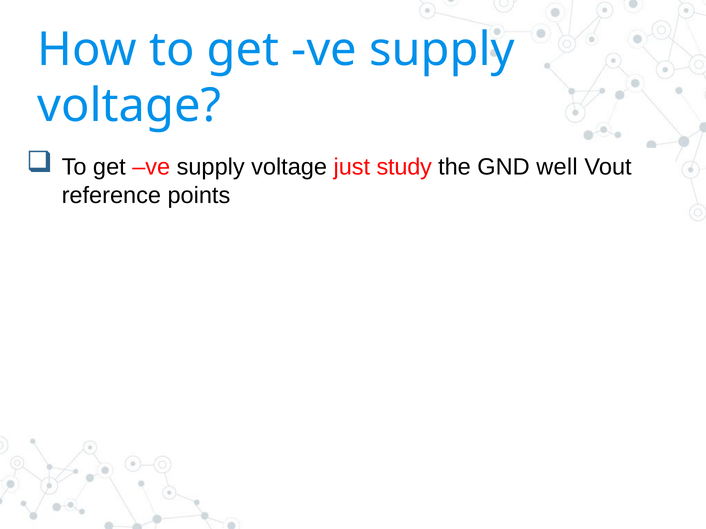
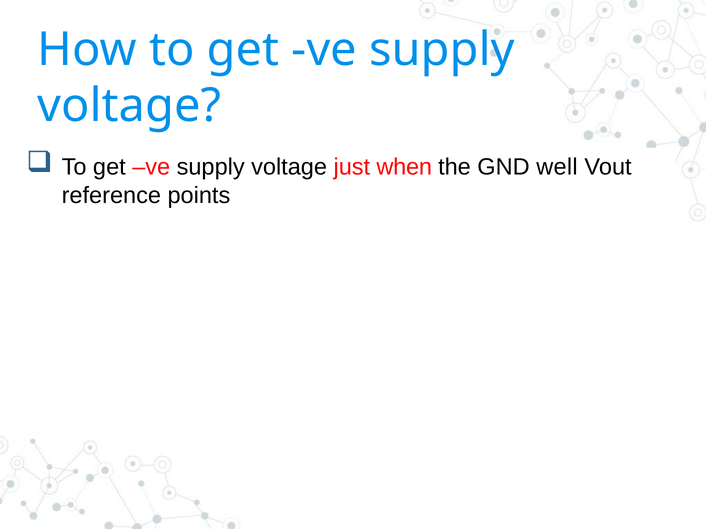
study: study -> when
